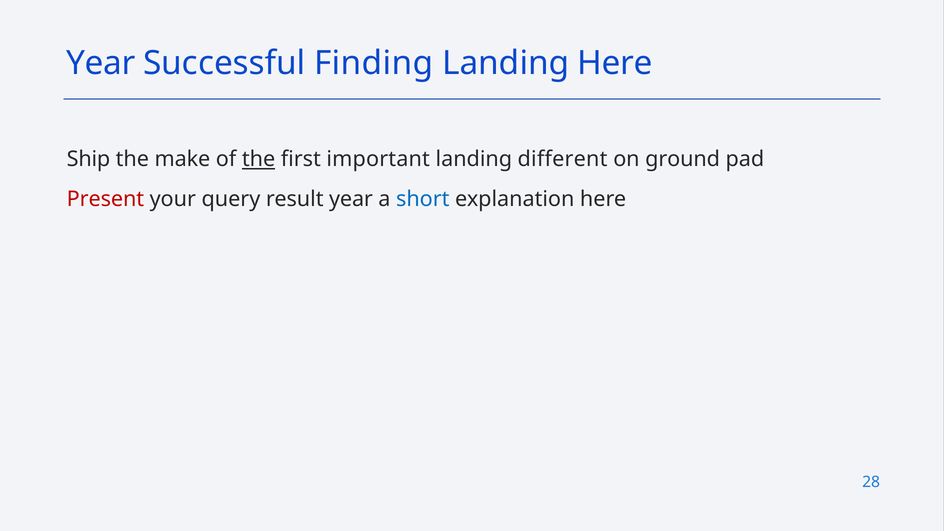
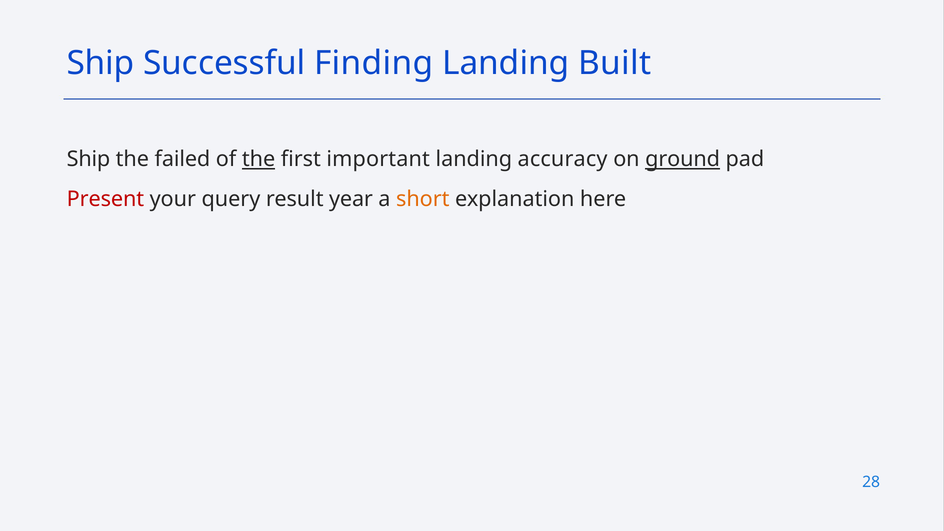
Year at (101, 63): Year -> Ship
Landing Here: Here -> Built
make: make -> failed
different: different -> accuracy
ground underline: none -> present
short colour: blue -> orange
